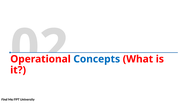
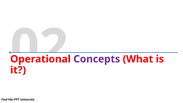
Concepts colour: blue -> purple
